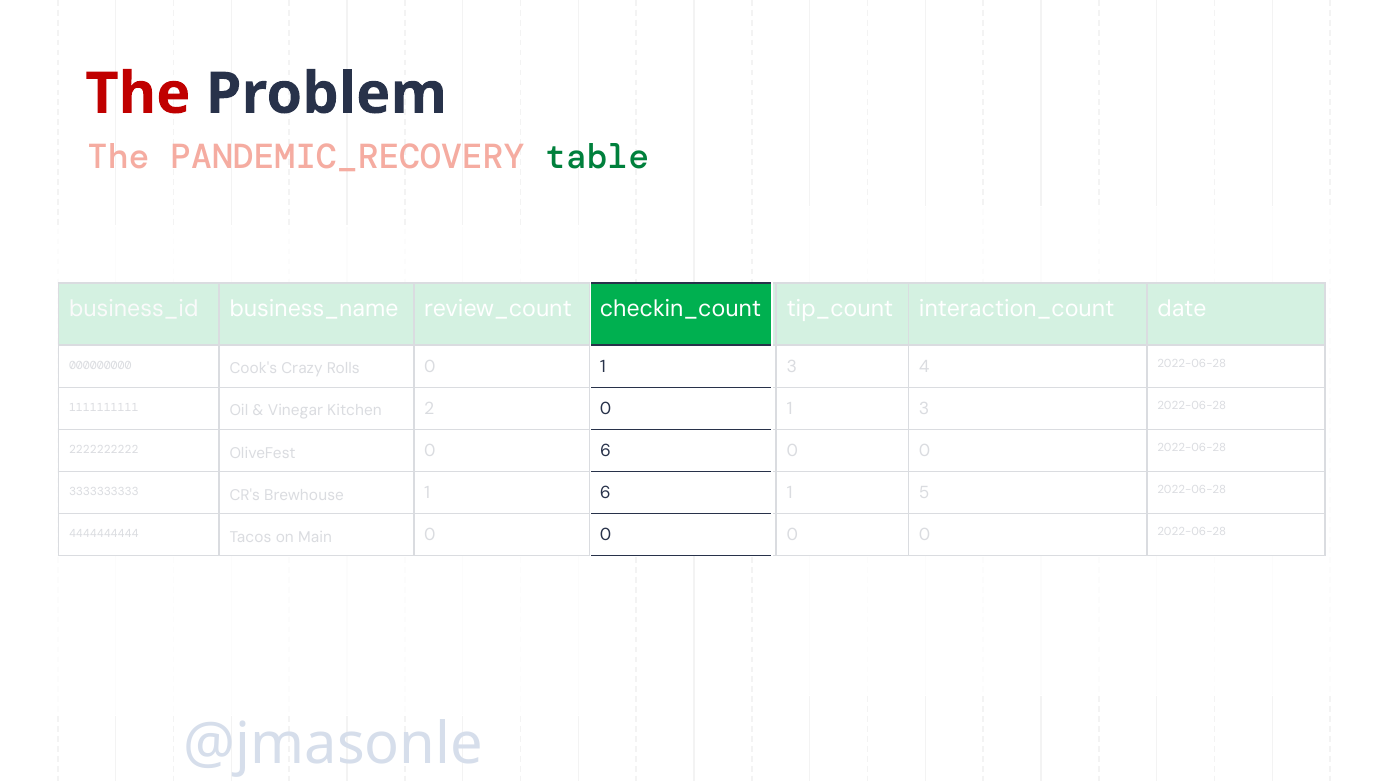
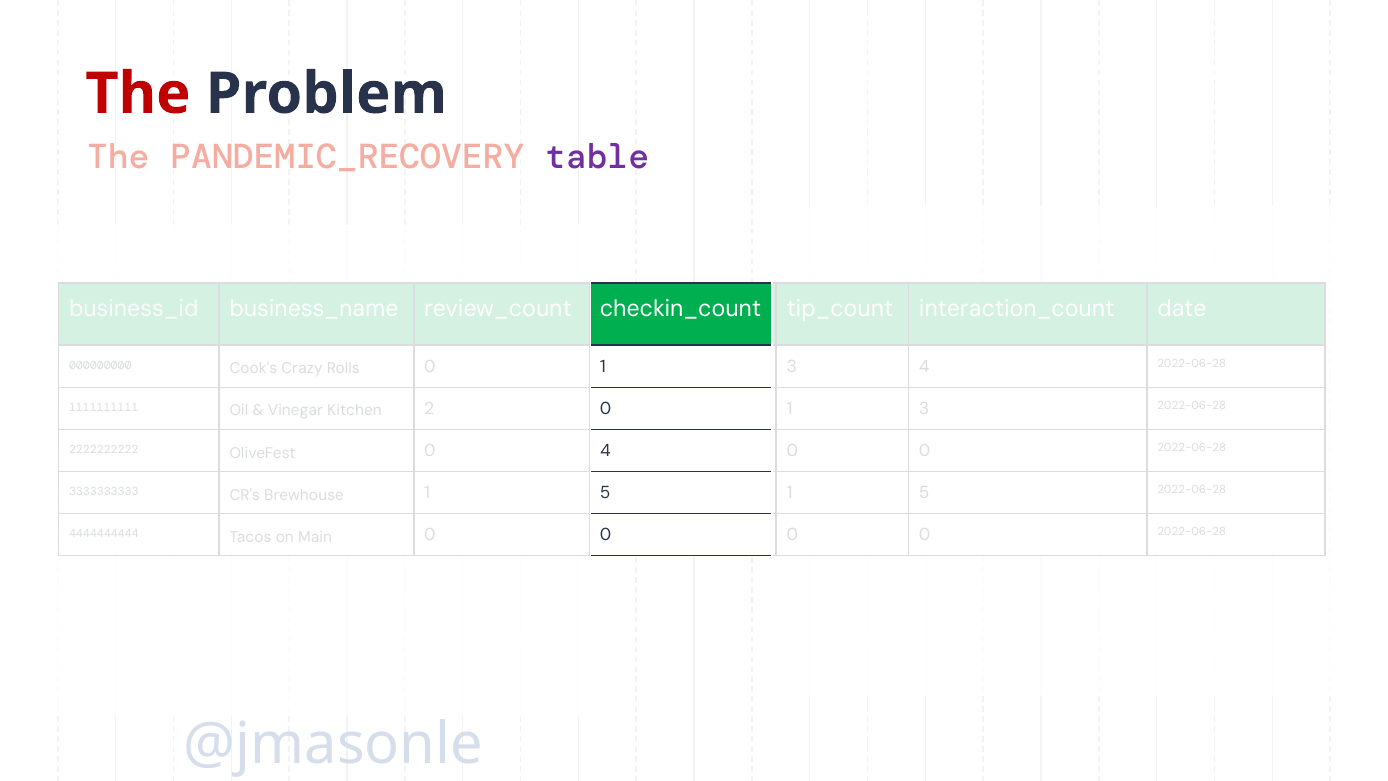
table colour: green -> purple
6 at (606, 451): 6 -> 4
6 at (605, 493): 6 -> 5
